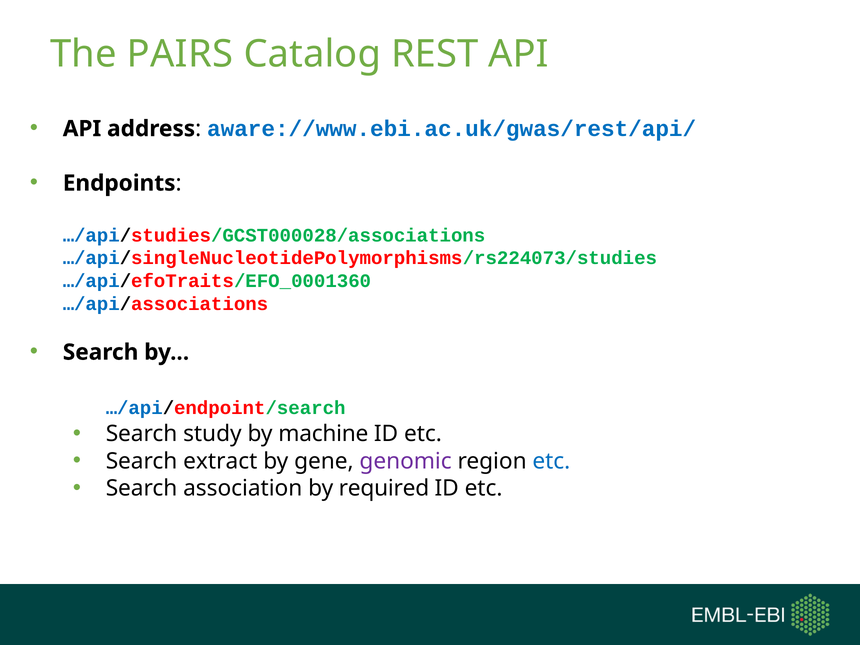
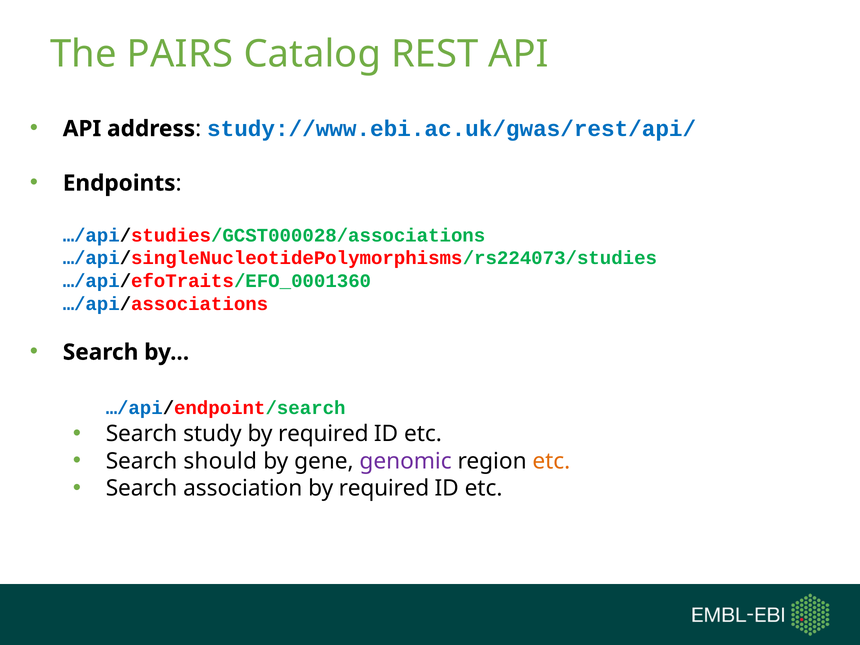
aware://www.ebi.ac.uk/gwas/rest/api/: aware://www.ebi.ac.uk/gwas/rest/api/ -> study://www.ebi.ac.uk/gwas/rest/api/
study by machine: machine -> required
extract: extract -> should
etc at (551, 461) colour: blue -> orange
